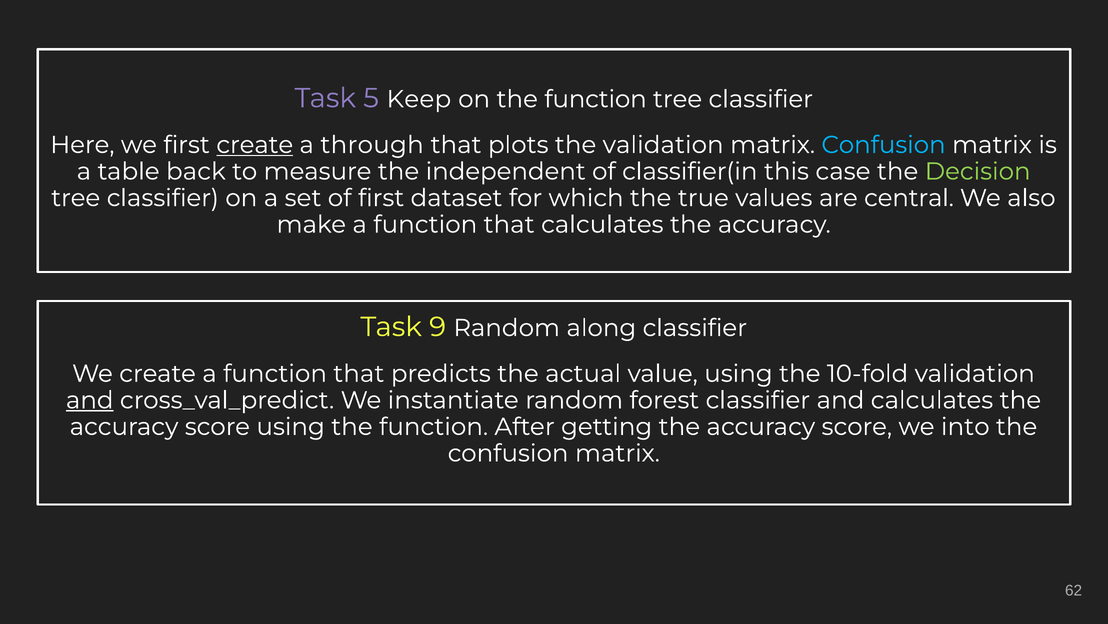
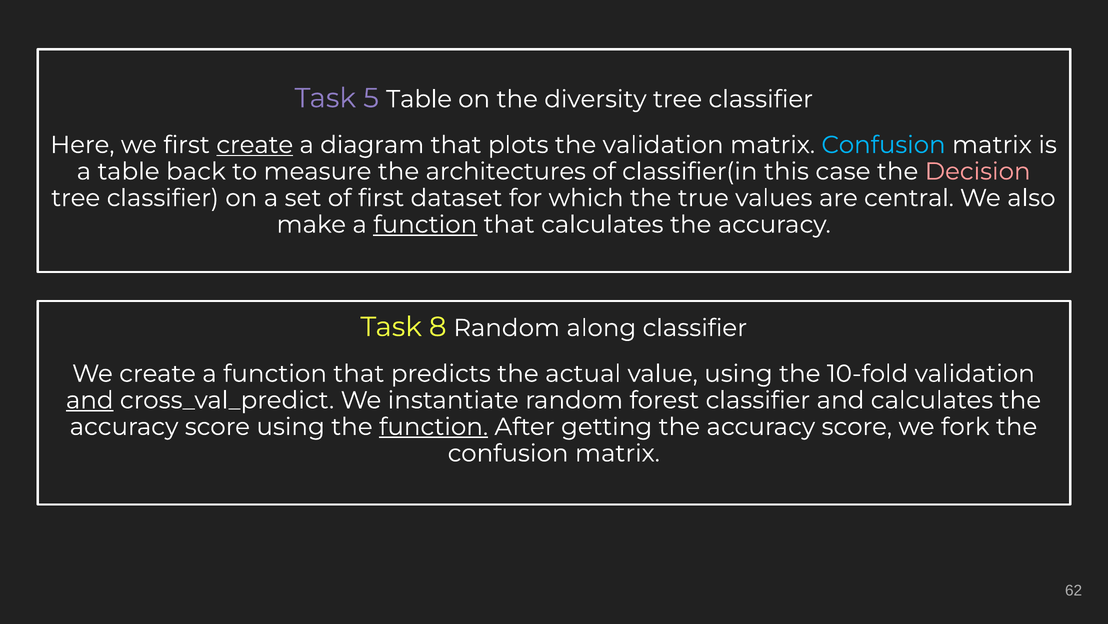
5 Keep: Keep -> Table
on the function: function -> diversity
through: through -> diagram
independent: independent -> architectures
Decision colour: light green -> pink
function at (425, 224) underline: none -> present
9: 9 -> 8
function at (434, 426) underline: none -> present
into: into -> fork
